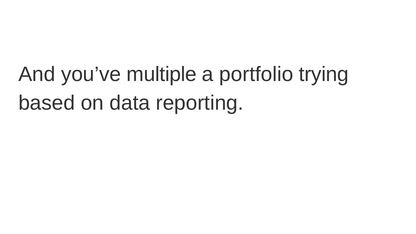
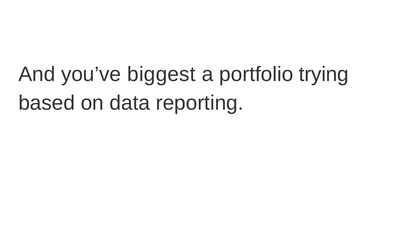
multiple: multiple -> biggest
